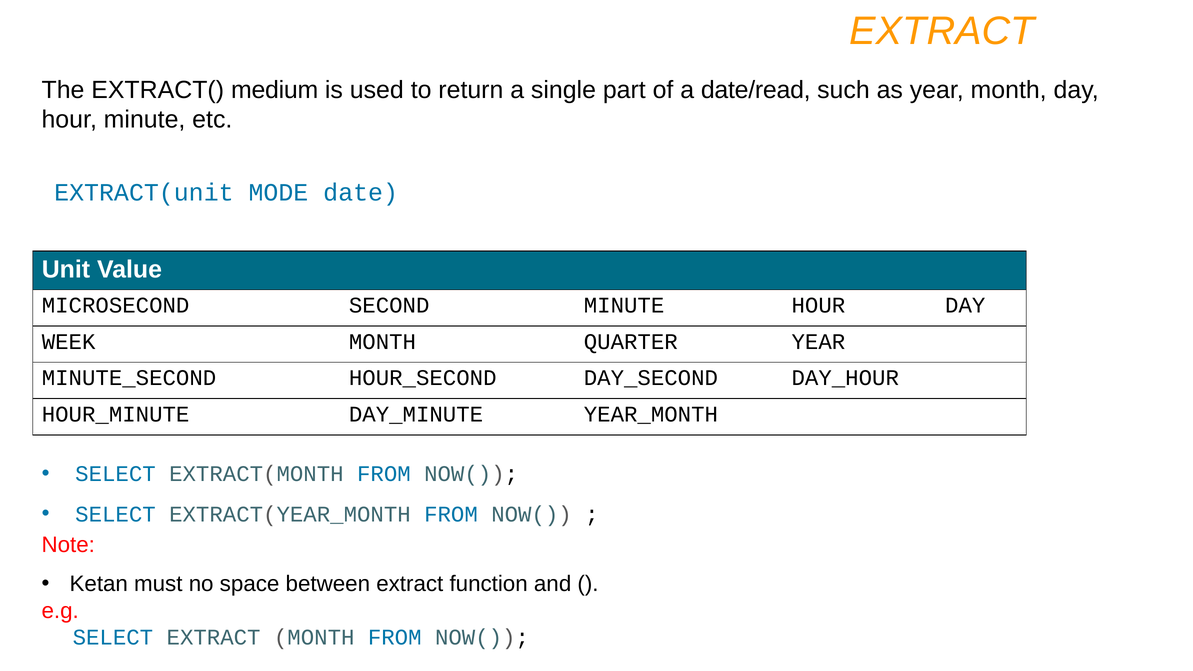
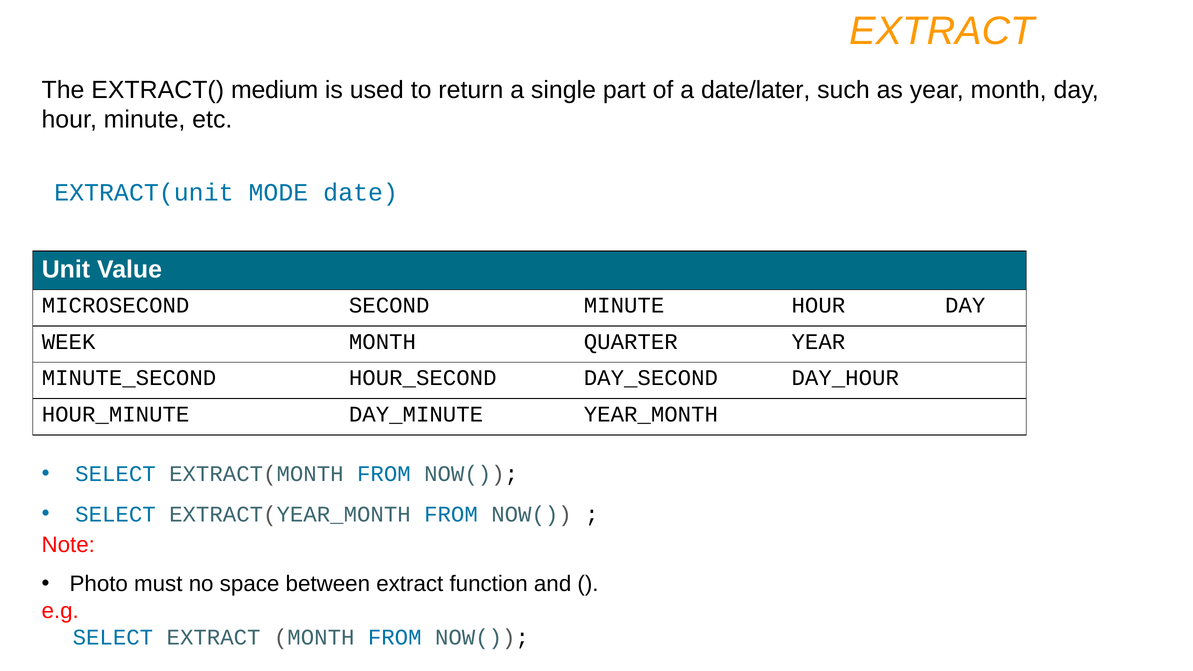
date/read: date/read -> date/later
Ketan: Ketan -> Photo
